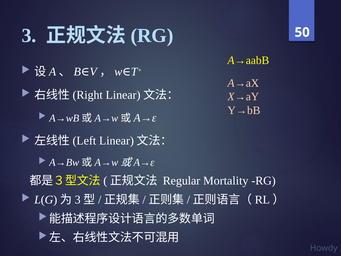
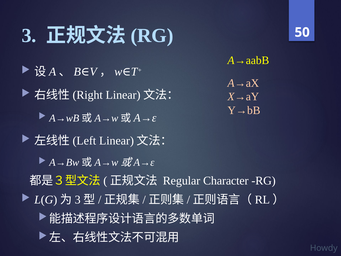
Mortality: Mortality -> Character
